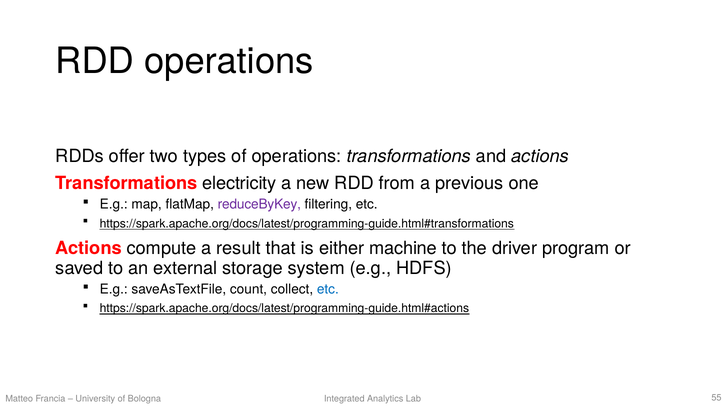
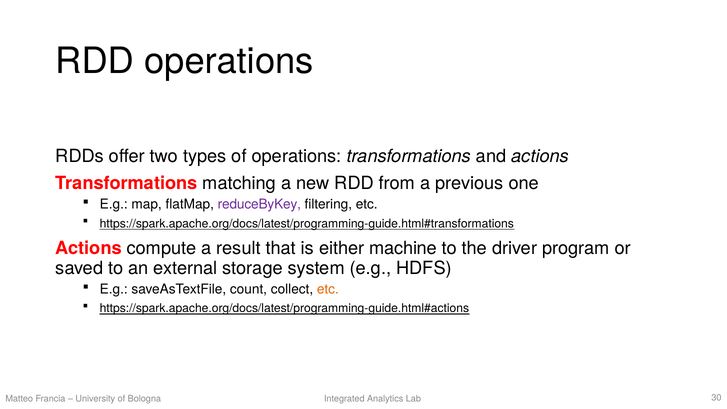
electricity: electricity -> matching
etc at (328, 289) colour: blue -> orange
55: 55 -> 30
